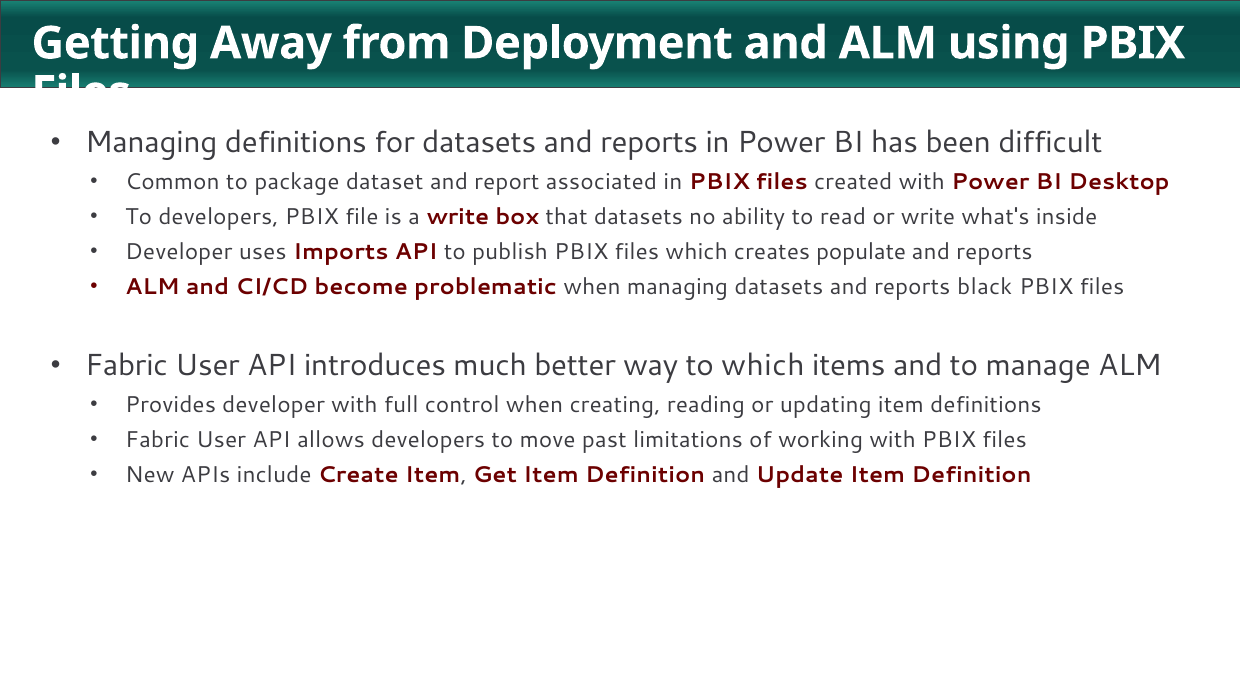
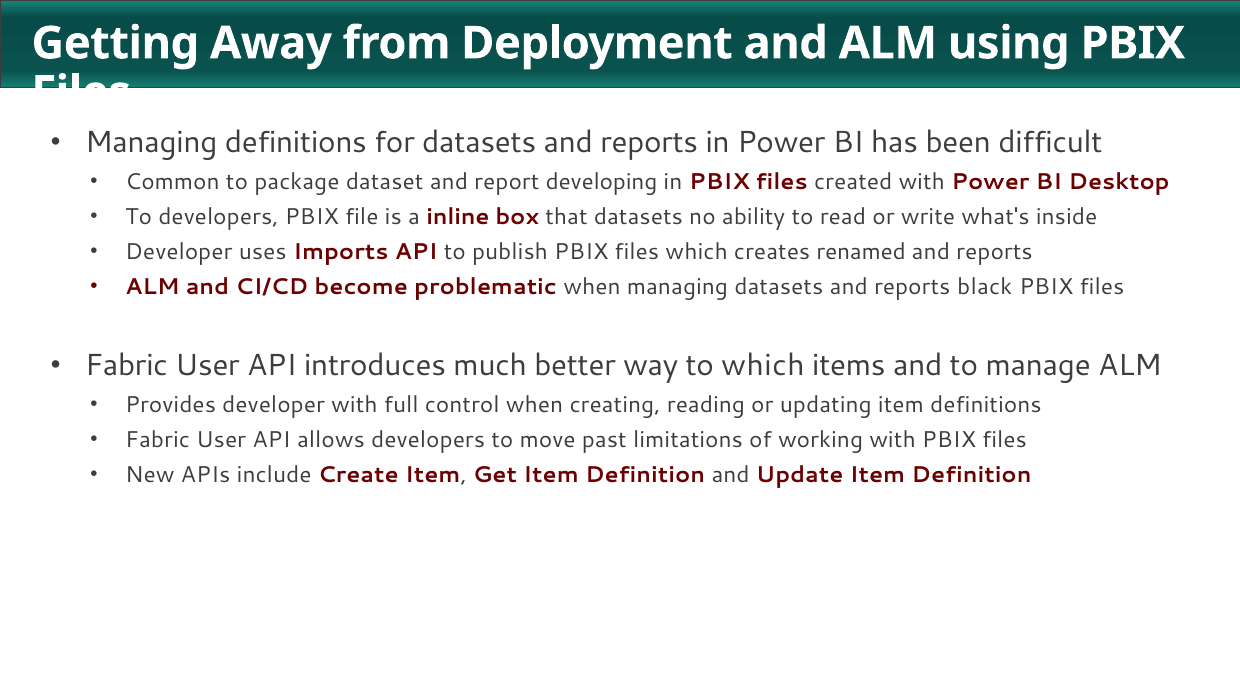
associated: associated -> developing
a write: write -> inline
populate: populate -> renamed
